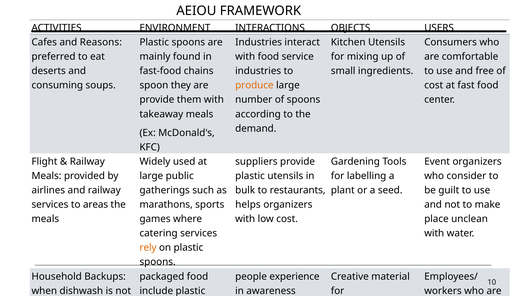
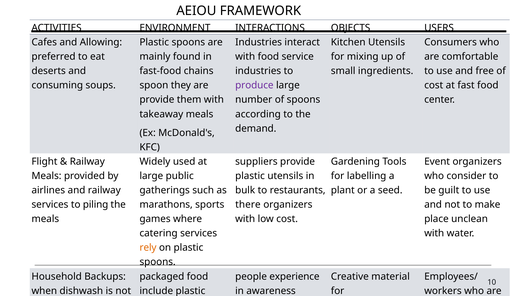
Reasons: Reasons -> Allowing
produce colour: orange -> purple
areas: areas -> piling
helps: helps -> there
